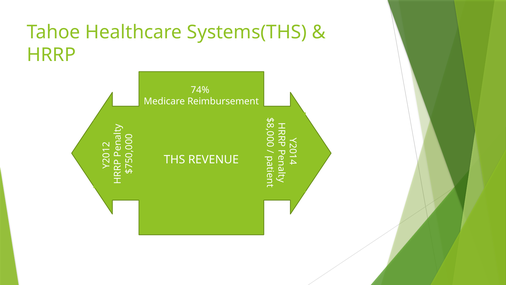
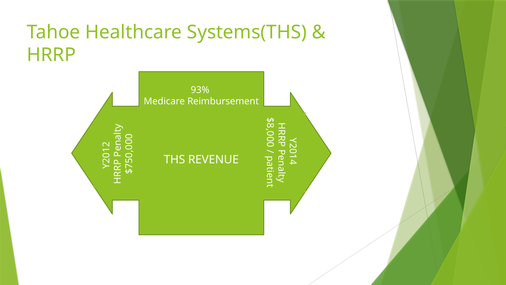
74%: 74% -> 93%
